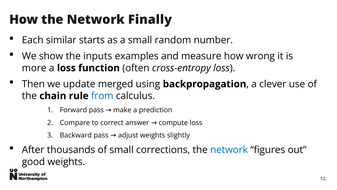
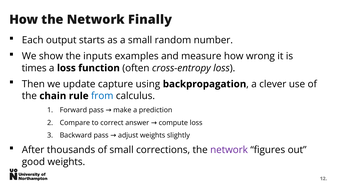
similar: similar -> output
more: more -> times
merged: merged -> capture
network at (229, 150) colour: blue -> purple
